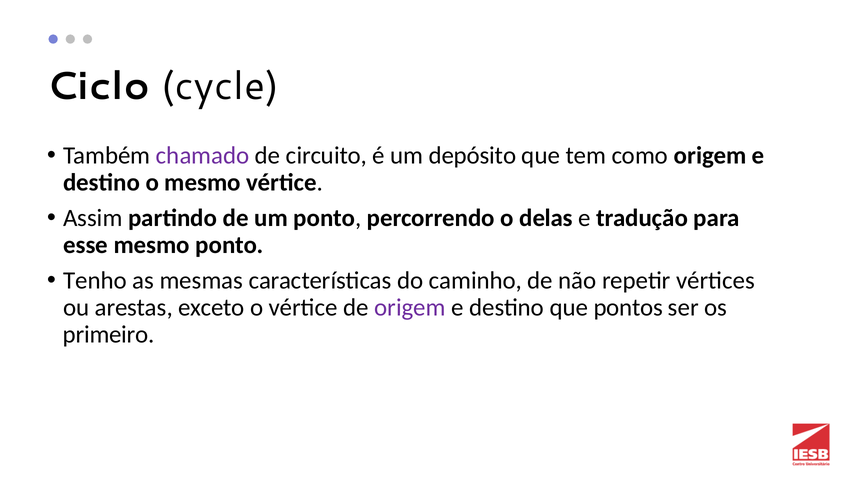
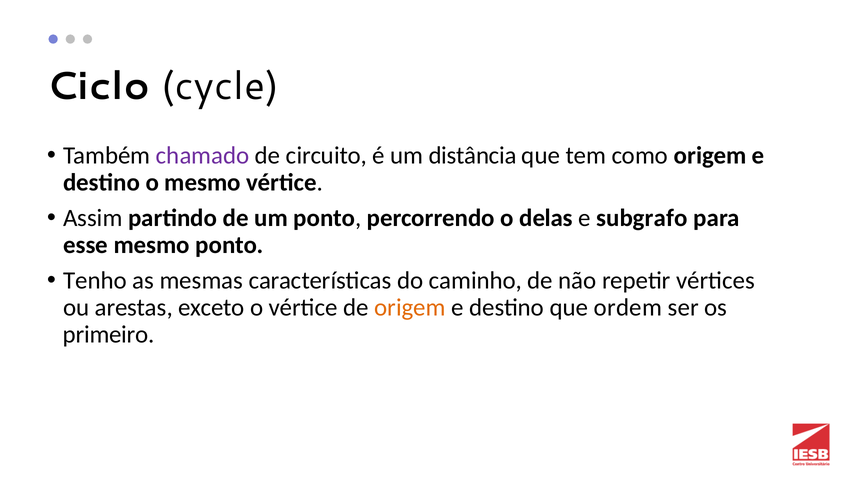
depósito: depósito -> distância
tradução: tradução -> subgrafo
origem at (410, 308) colour: purple -> orange
pontos: pontos -> ordem
